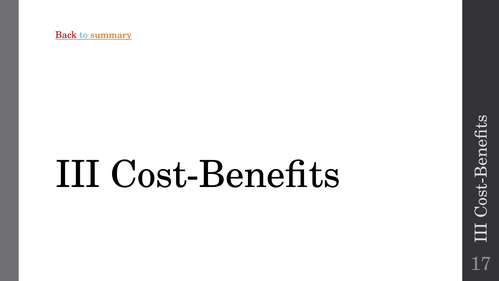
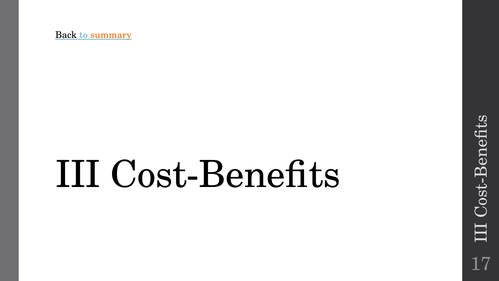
Back colour: red -> black
